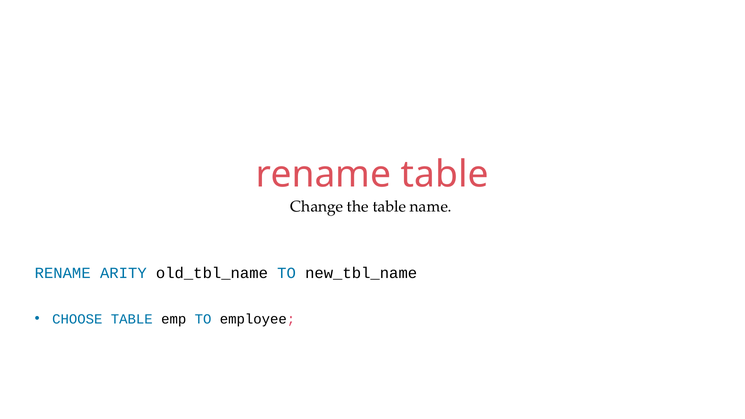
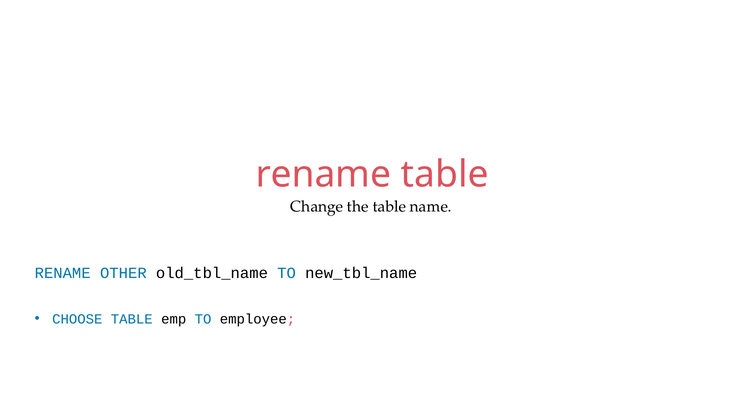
ARITY: ARITY -> OTHER
